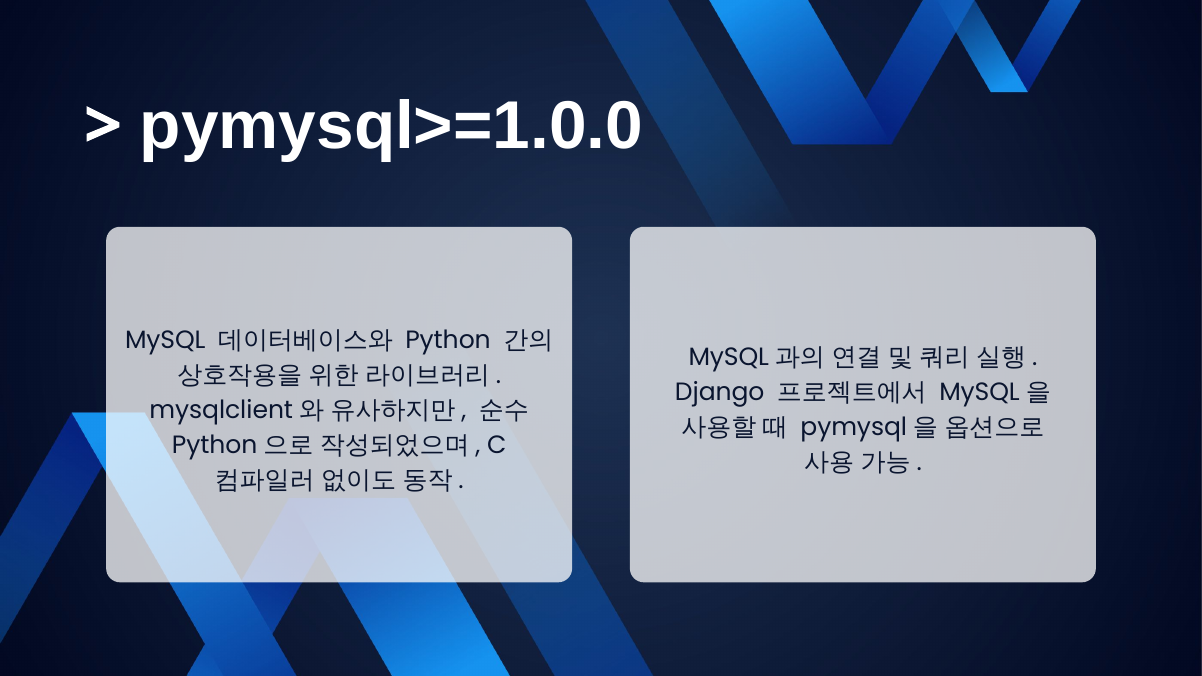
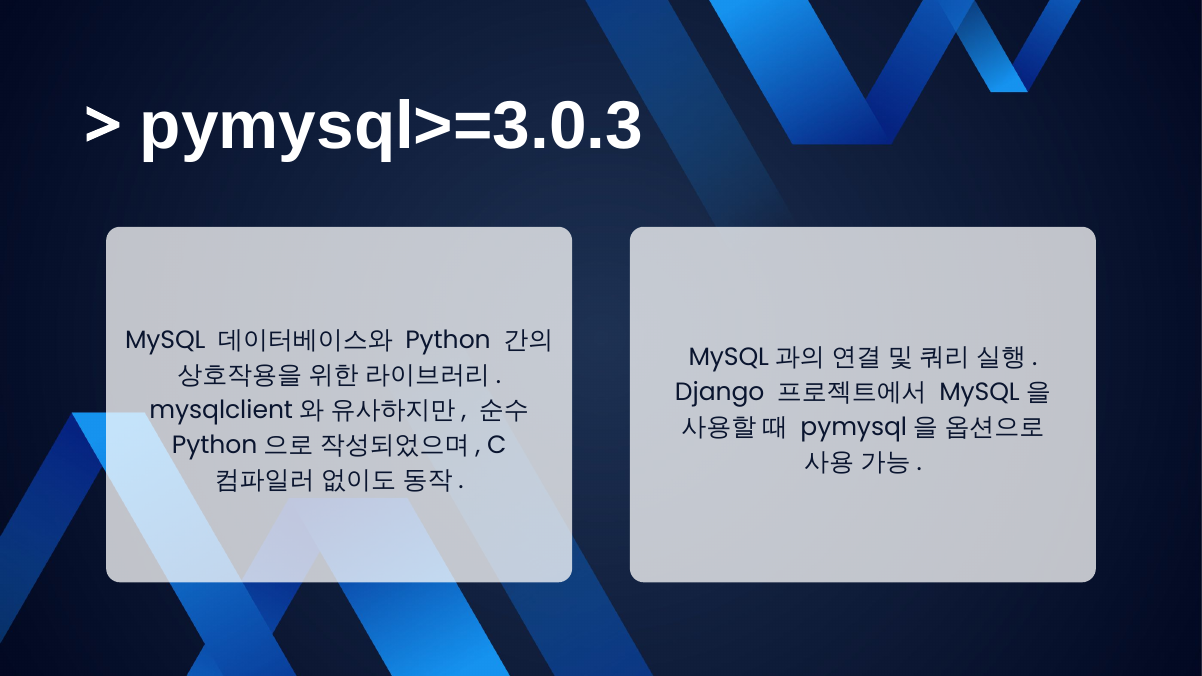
pymysql>=1.0.0: pymysql>=1.0.0 -> pymysql>=3.0.3
